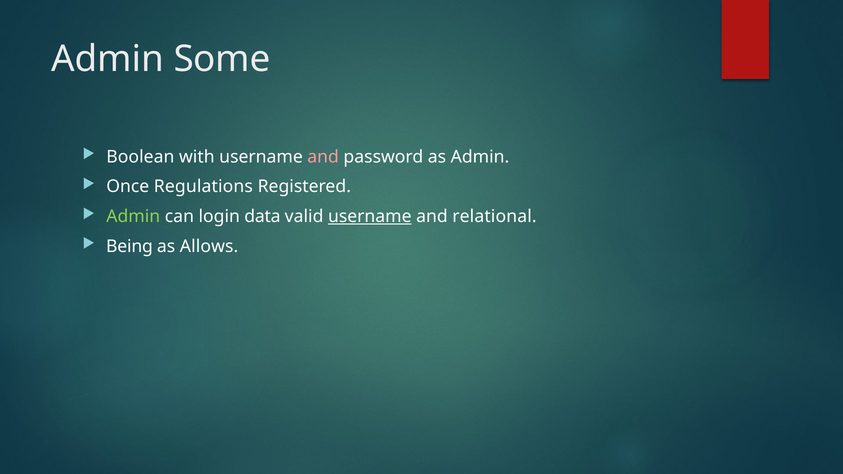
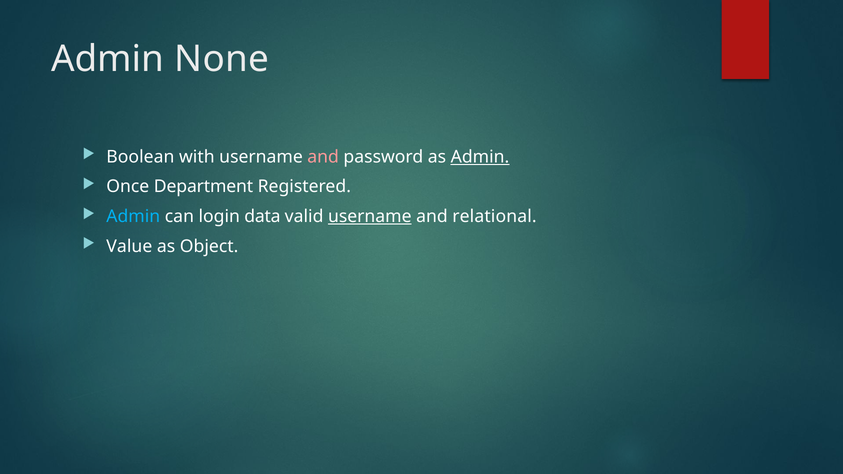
Some: Some -> None
Admin at (480, 157) underline: none -> present
Regulations: Regulations -> Department
Admin at (133, 217) colour: light green -> light blue
Being: Being -> Value
Allows: Allows -> Object
